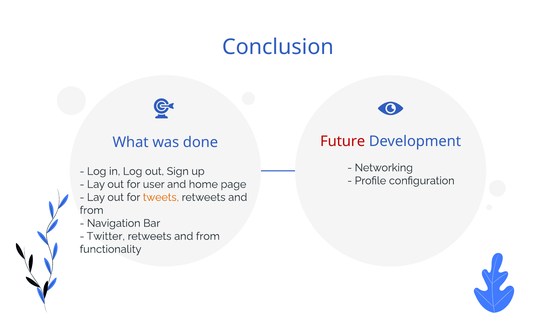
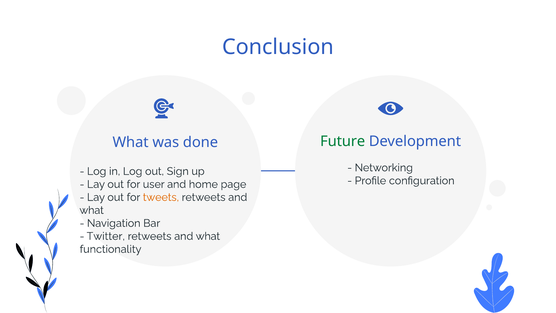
Future colour: red -> green
from at (92, 210): from -> what
from at (208, 236): from -> what
